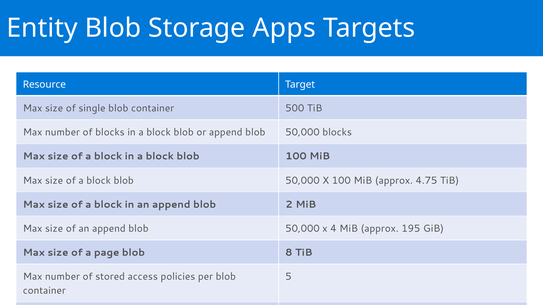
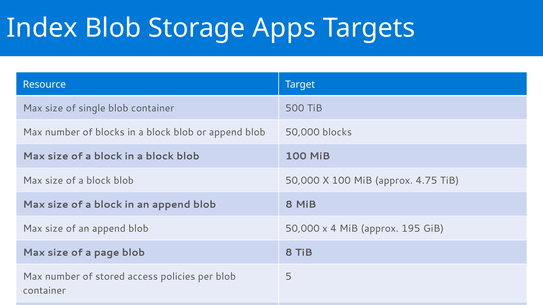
Entity: Entity -> Index
append blob 2: 2 -> 8
